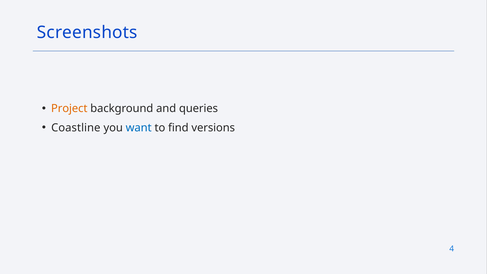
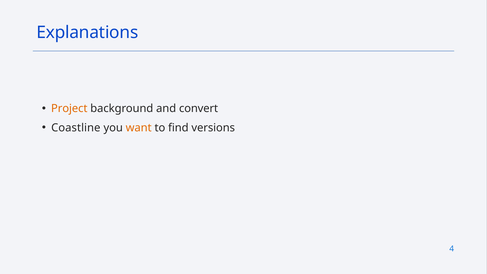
Screenshots: Screenshots -> Explanations
queries: queries -> convert
want colour: blue -> orange
